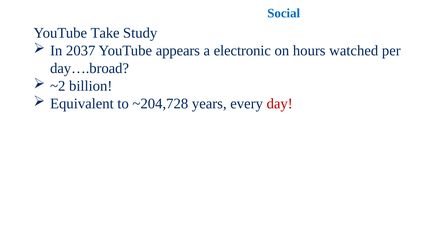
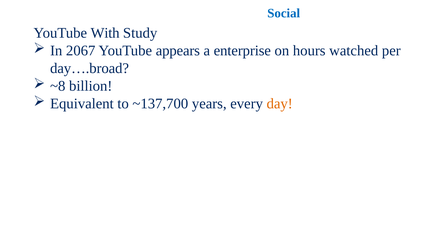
Take: Take -> With
2037: 2037 -> 2067
electronic: electronic -> enterprise
~2: ~2 -> ~8
~204,728: ~204,728 -> ~137,700
day colour: red -> orange
